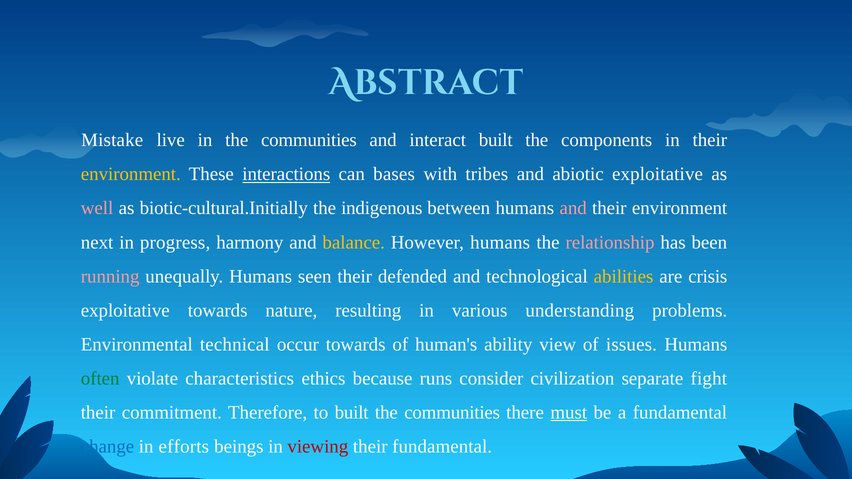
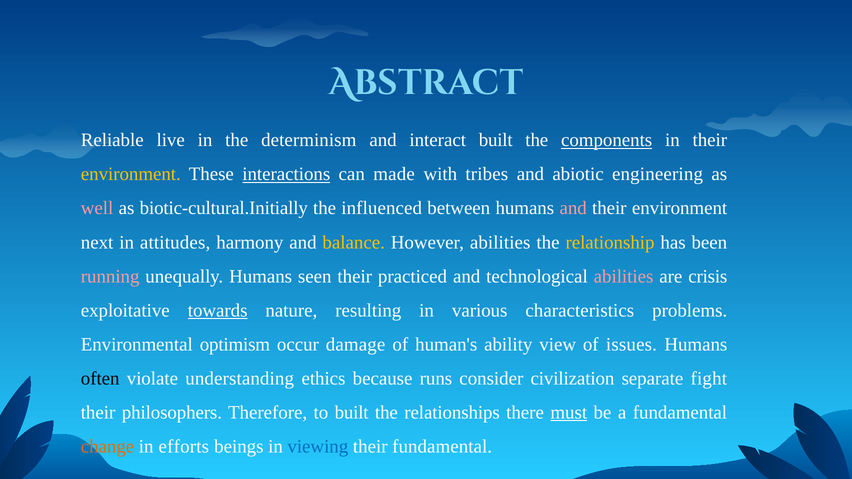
Mistake: Mistake -> Reliable
in the communities: communities -> determinism
components underline: none -> present
bases: bases -> made
abiotic exploitative: exploitative -> engineering
indigenous: indigenous -> influenced
progress: progress -> attitudes
However humans: humans -> abilities
relationship colour: pink -> yellow
defended: defended -> practiced
abilities at (624, 276) colour: yellow -> pink
towards at (218, 311) underline: none -> present
understanding: understanding -> characteristics
technical: technical -> optimism
occur towards: towards -> damage
often colour: green -> black
characteristics: characteristics -> understanding
commitment: commitment -> philosophers
communities at (452, 413): communities -> relationships
change colour: blue -> orange
viewing colour: red -> blue
